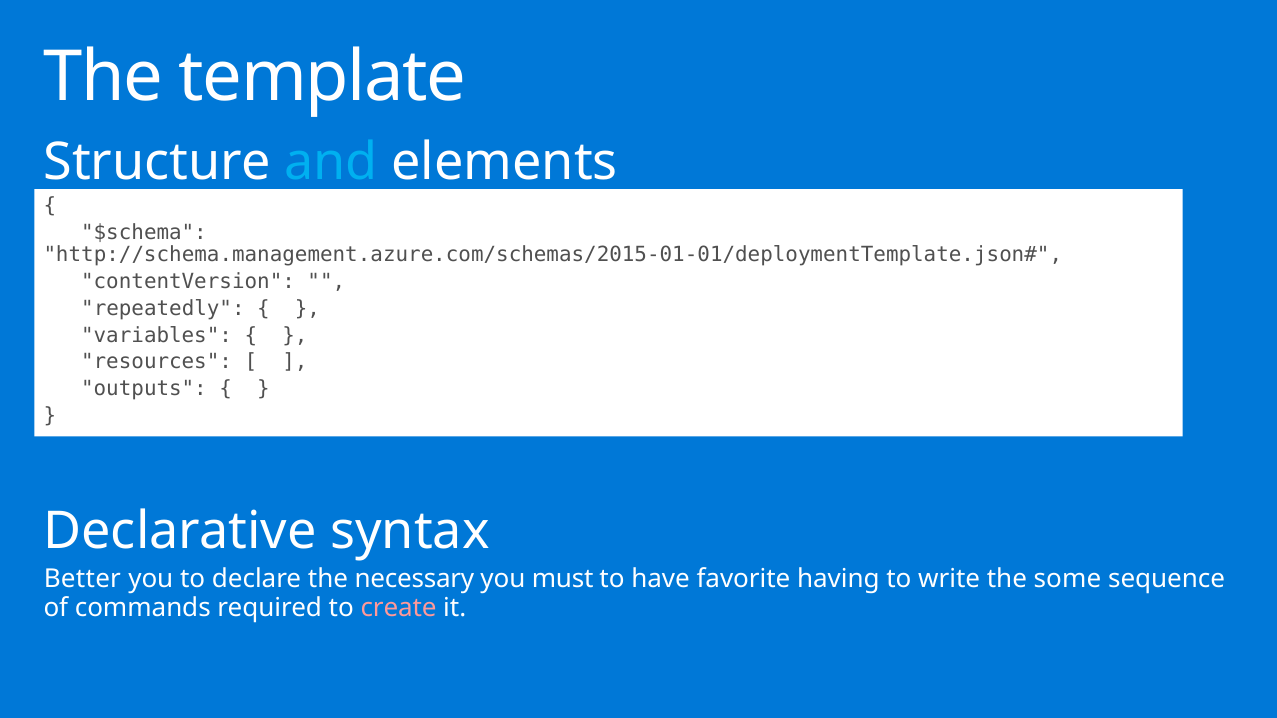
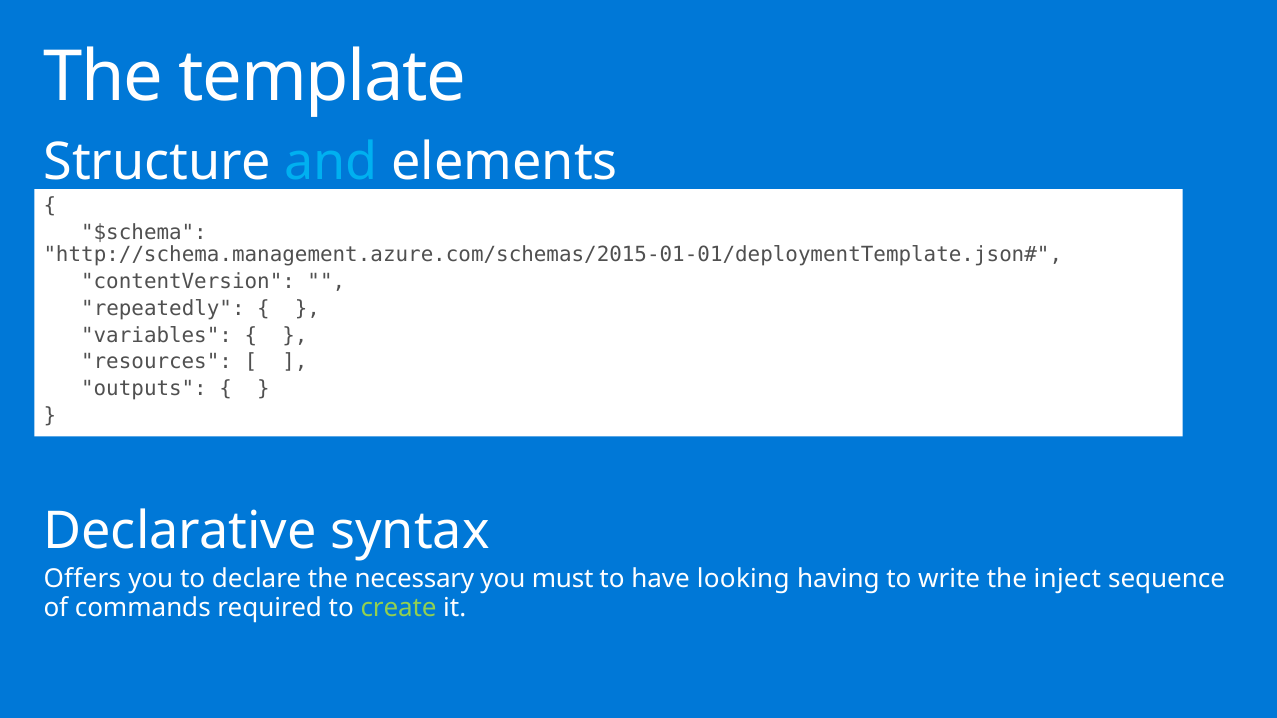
Better: Better -> Offers
favorite: favorite -> looking
some: some -> inject
create colour: pink -> light green
